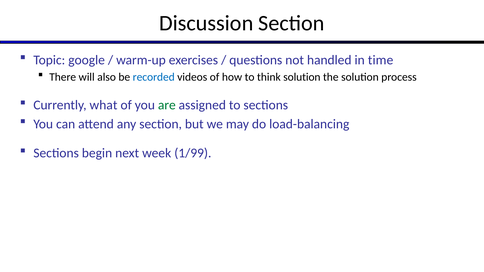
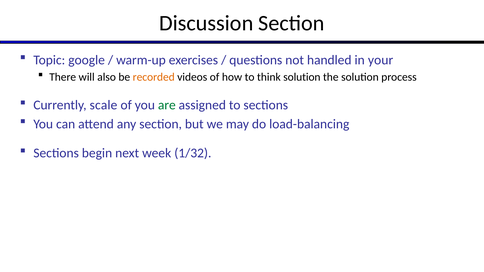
time: time -> your
recorded colour: blue -> orange
what: what -> scale
1/99: 1/99 -> 1/32
